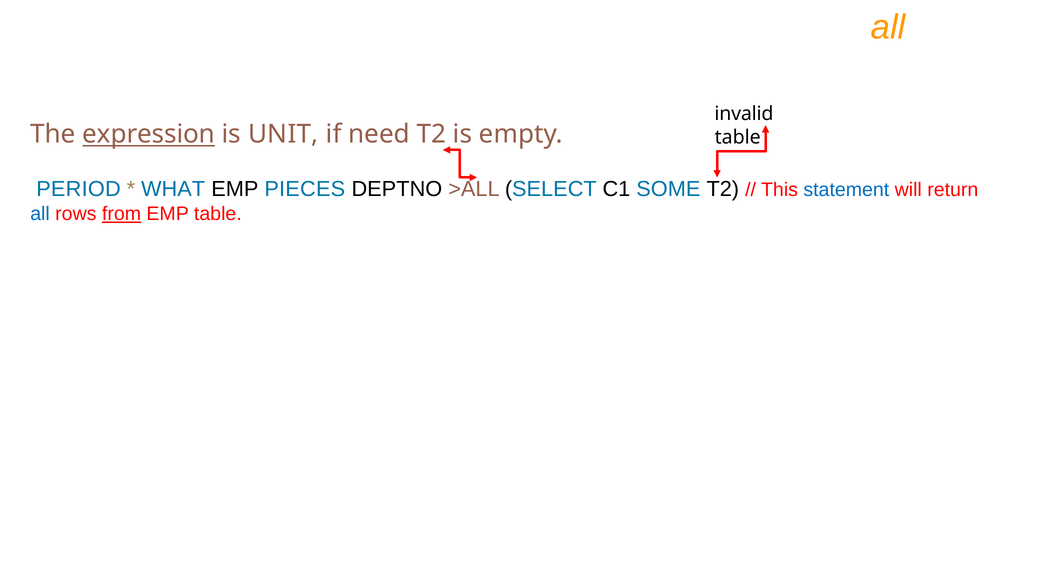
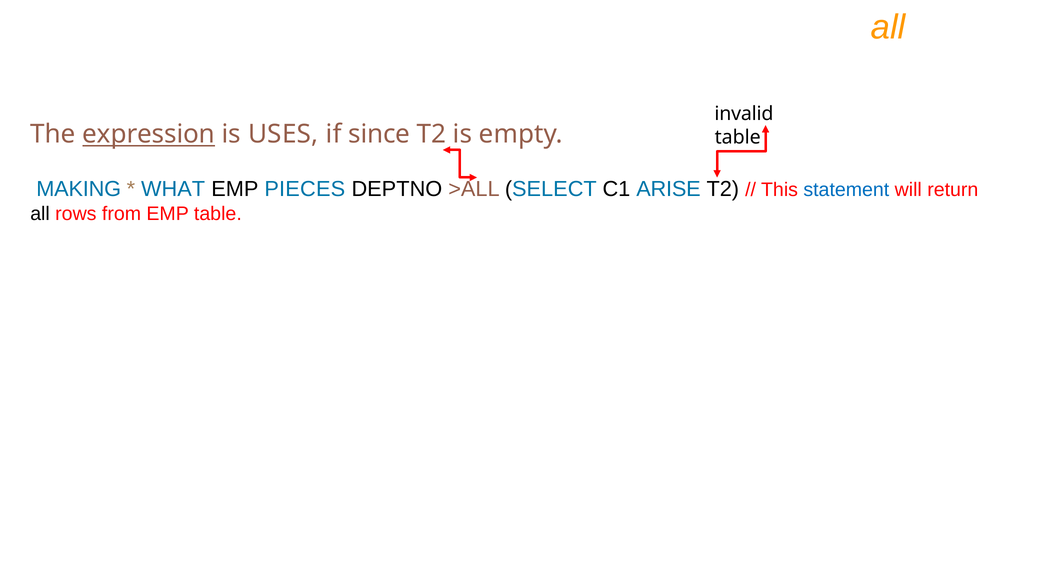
UNIT: UNIT -> USES
need: need -> since
PERIOD: PERIOD -> MAKING
SOME: SOME -> ARISE
all at (40, 214) colour: blue -> black
from underline: present -> none
